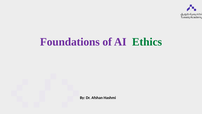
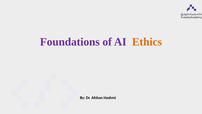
Ethics colour: green -> orange
